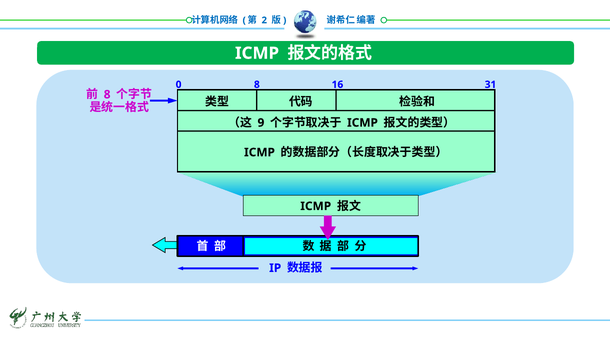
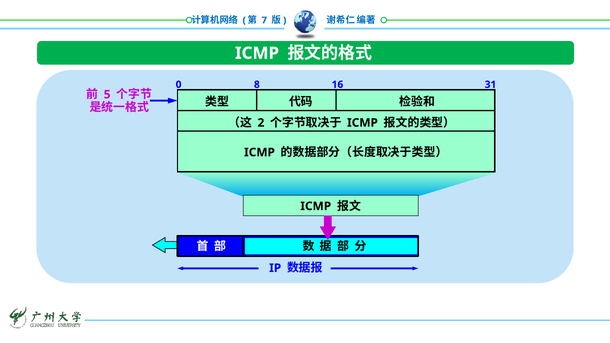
2: 2 -> 7
8 at (107, 95): 8 -> 5
9: 9 -> 2
